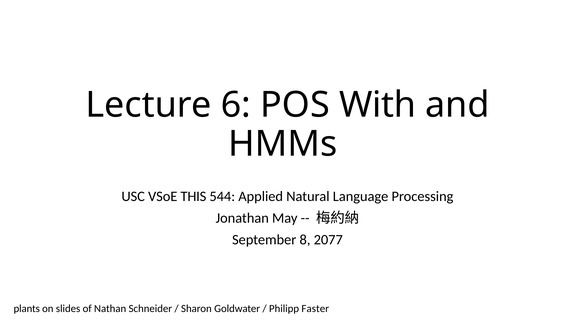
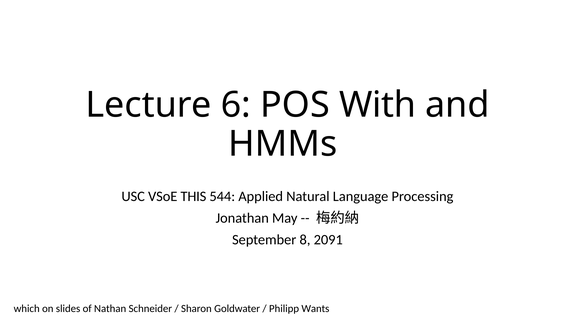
2077: 2077 -> 2091
plants: plants -> which
Faster: Faster -> Wants
